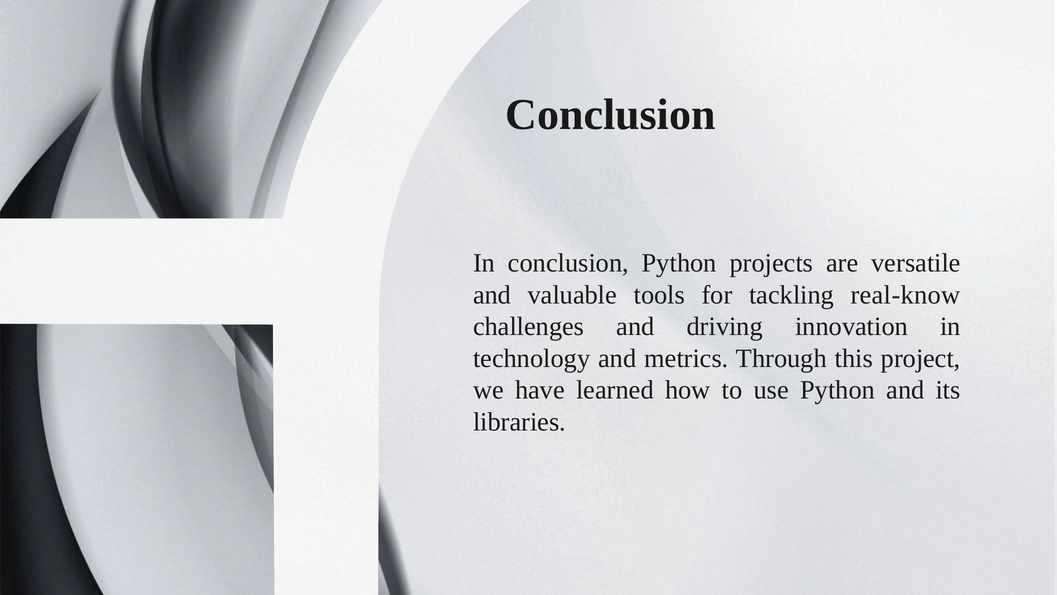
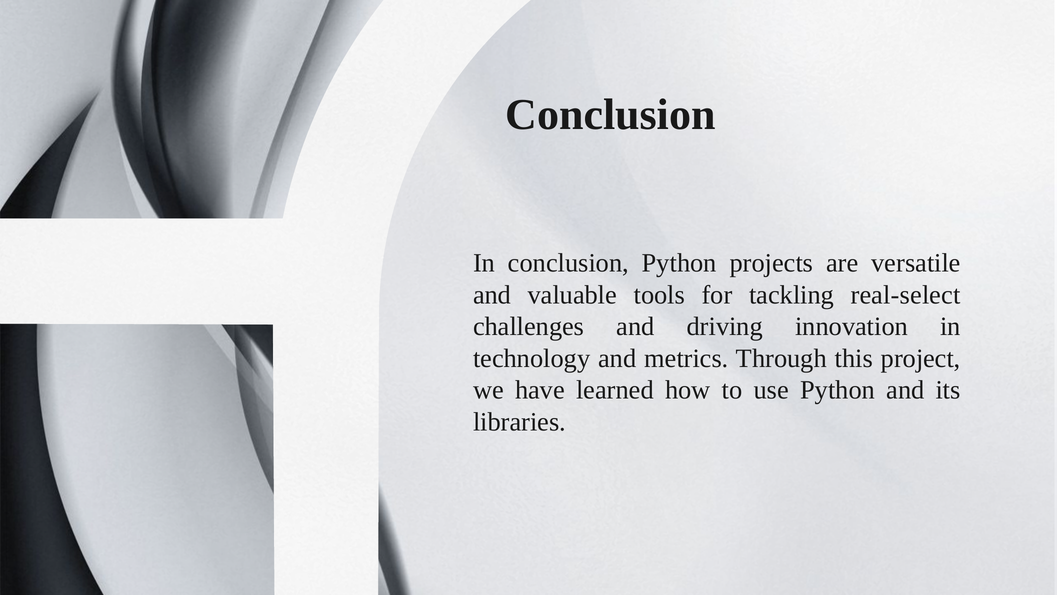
real-know: real-know -> real-select
